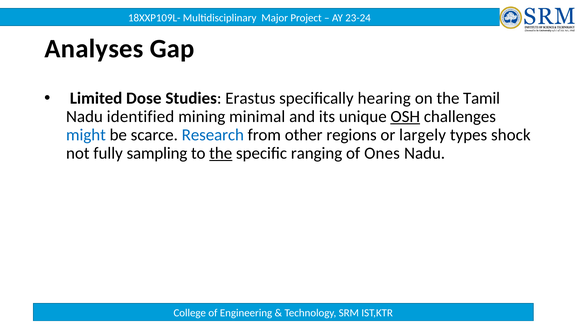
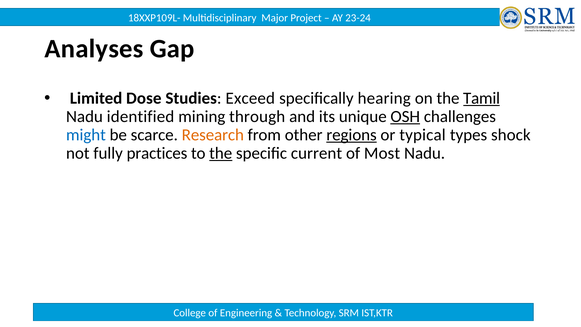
Erastus: Erastus -> Exceed
Tamil underline: none -> present
minimal: minimal -> through
Research colour: blue -> orange
regions underline: none -> present
largely: largely -> typical
sampling: sampling -> practices
ranging: ranging -> current
Ones: Ones -> Most
